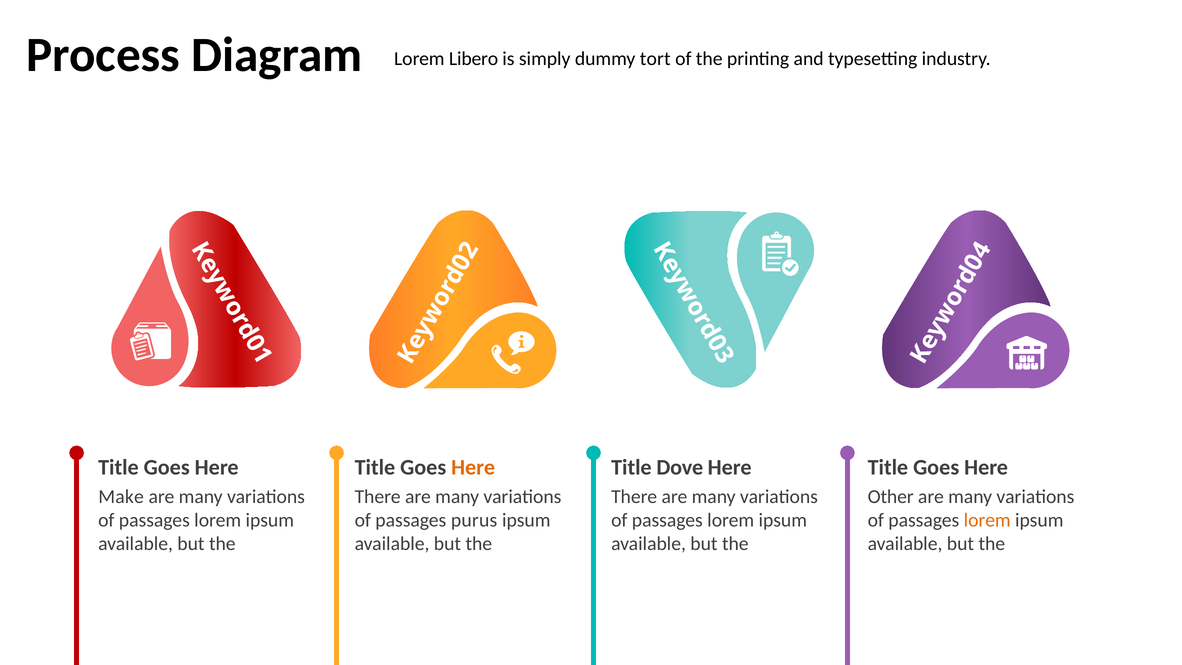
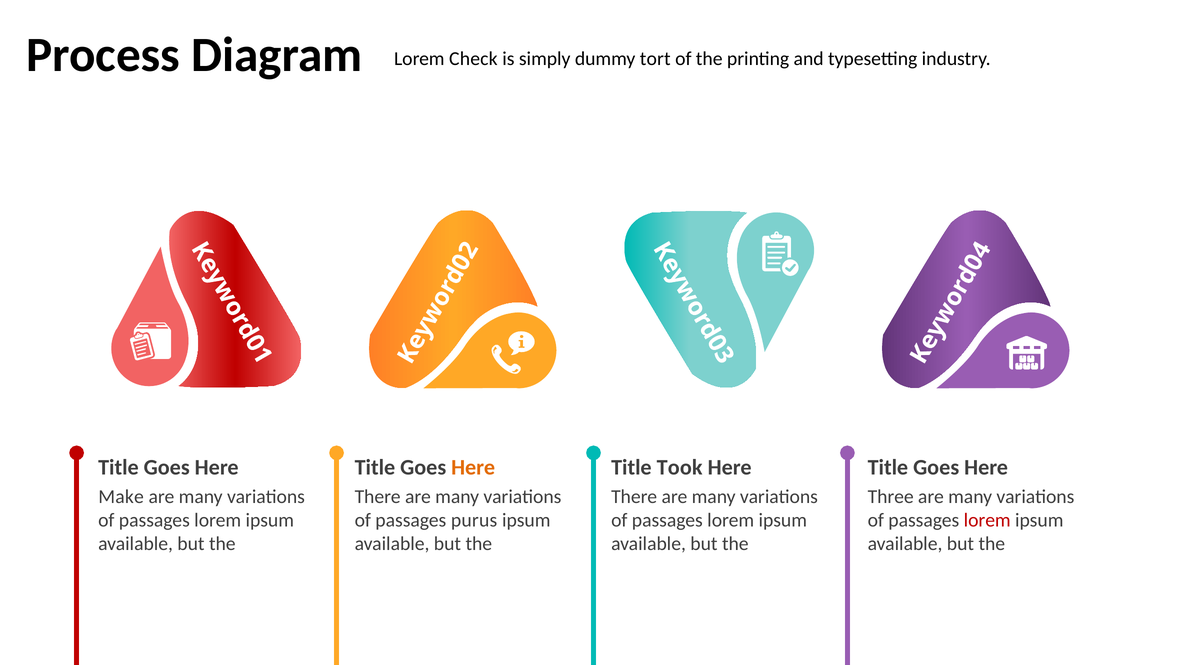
Libero: Libero -> Check
Dove: Dove -> Took
Other: Other -> Three
lorem at (987, 520) colour: orange -> red
